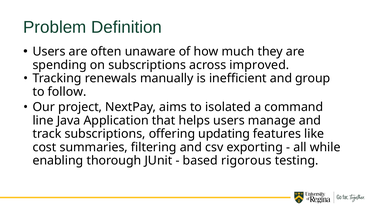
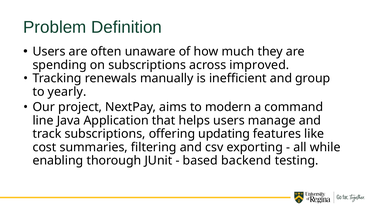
follow: follow -> yearly
isolated: isolated -> modern
rigorous: rigorous -> backend
